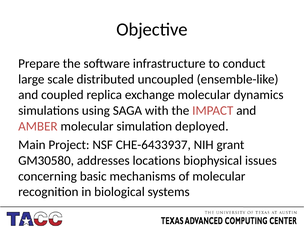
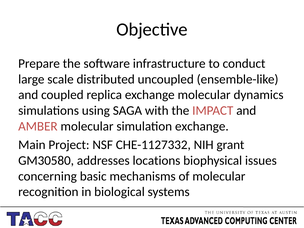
simulation deployed: deployed -> exchange
CHE-6433937: CHE-6433937 -> CHE-1127332
